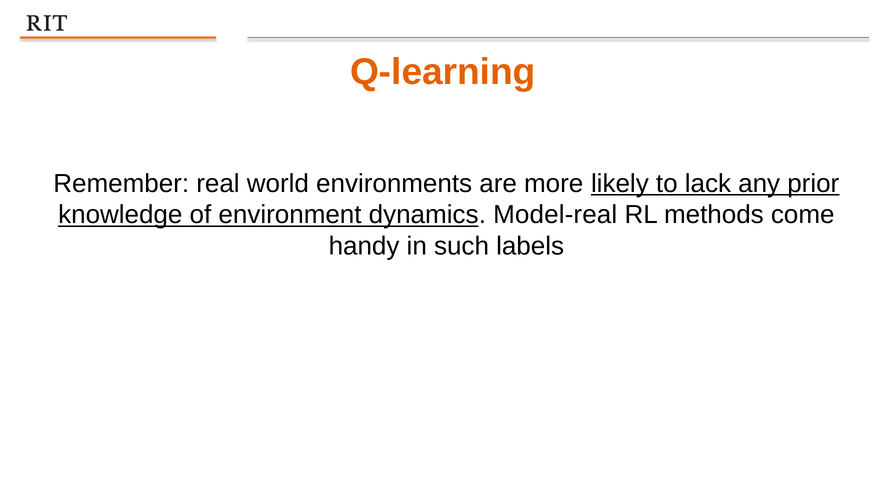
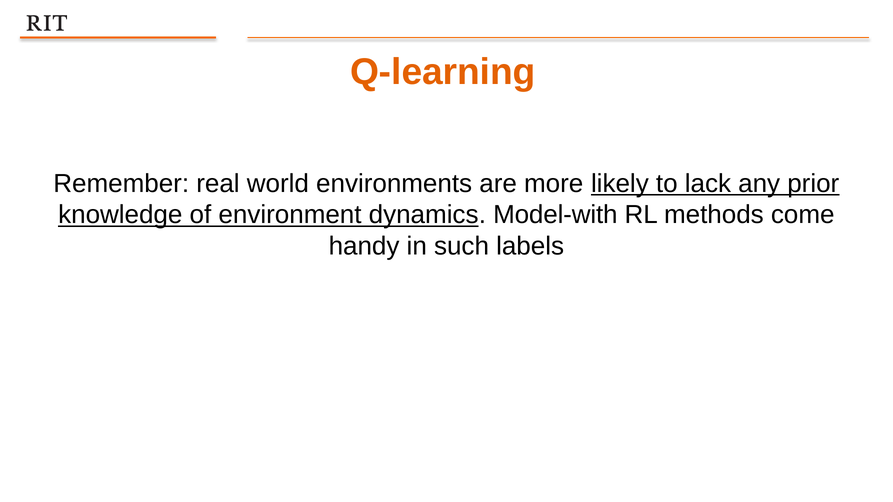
Model-real: Model-real -> Model-with
